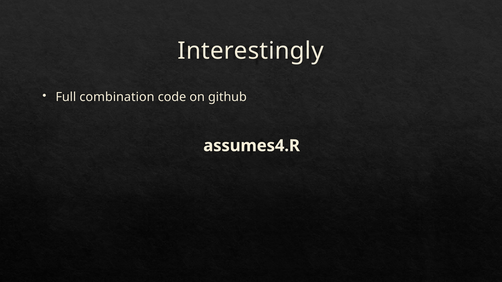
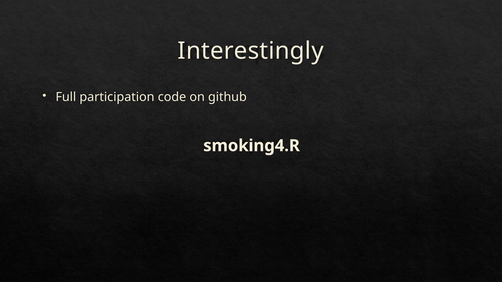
combination: combination -> participation
assumes4.R: assumes4.R -> smoking4.R
